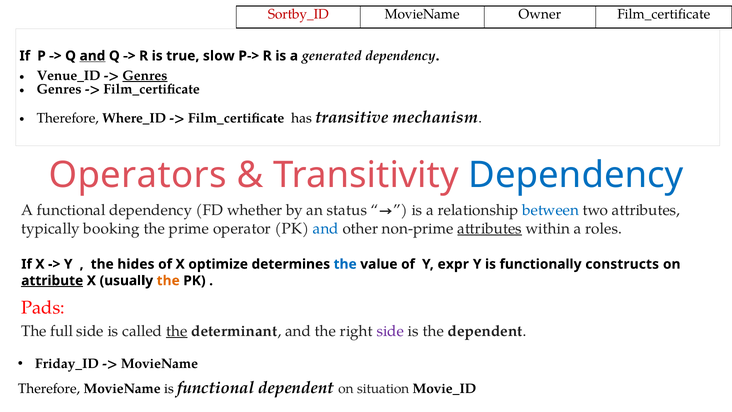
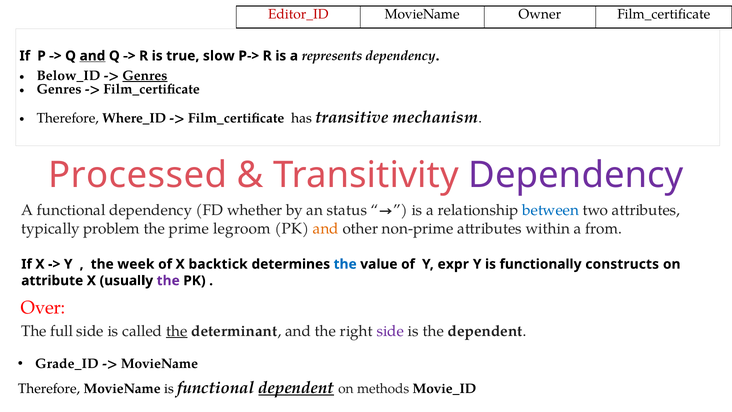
Sortby_ID: Sortby_ID -> Editor_ID
generated: generated -> represents
Venue_ID: Venue_ID -> Below_ID
Operators: Operators -> Processed
Dependency at (576, 175) colour: blue -> purple
booking: booking -> problem
operator: operator -> legroom
and at (326, 228) colour: blue -> orange
attributes at (490, 228) underline: present -> none
roles: roles -> from
hides: hides -> week
optimize: optimize -> backtick
attribute underline: present -> none
the at (168, 281) colour: orange -> purple
Pads: Pads -> Over
Friday_ID: Friday_ID -> Grade_ID
dependent at (296, 388) underline: none -> present
situation: situation -> methods
